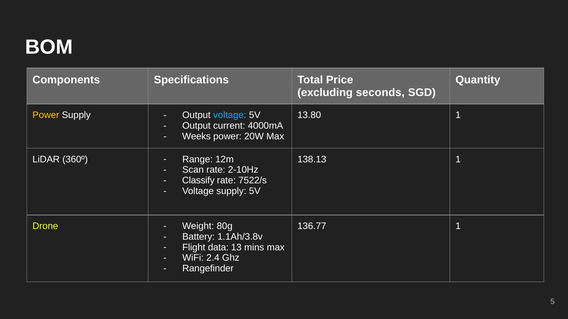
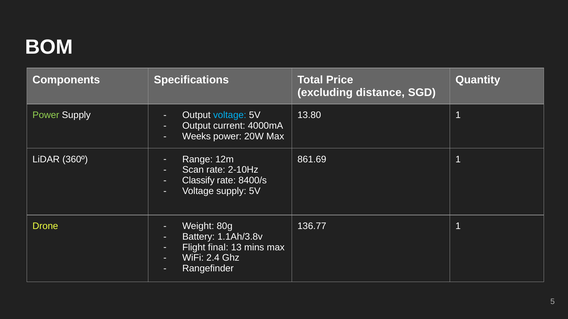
seconds: seconds -> distance
Power at (46, 115) colour: yellow -> light green
138.13: 138.13 -> 861.69
7522/s: 7522/s -> 8400/s
data: data -> final
